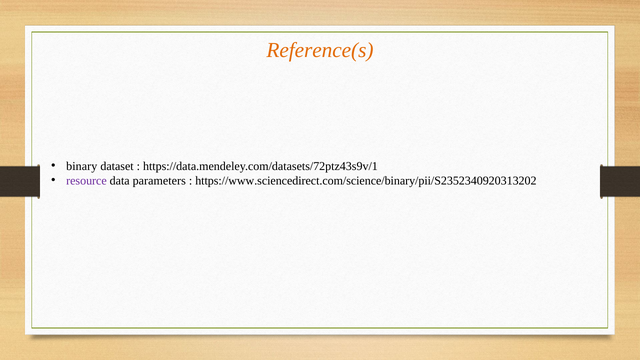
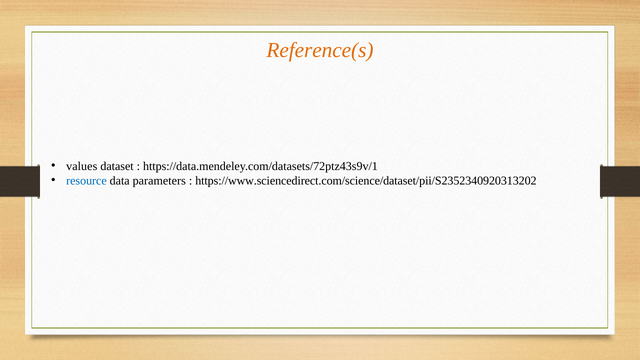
binary: binary -> values
resource colour: purple -> blue
https://www.sciencedirect.com/science/binary/pii/S2352340920313202: https://www.sciencedirect.com/science/binary/pii/S2352340920313202 -> https://www.sciencedirect.com/science/dataset/pii/S2352340920313202
